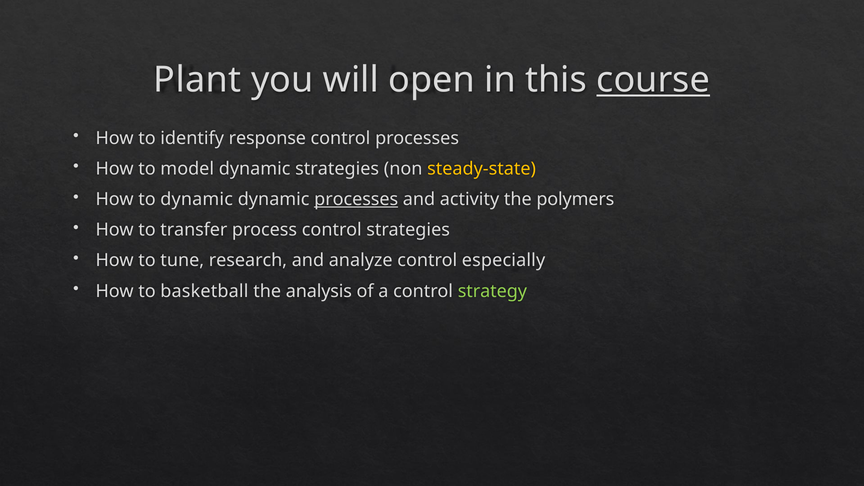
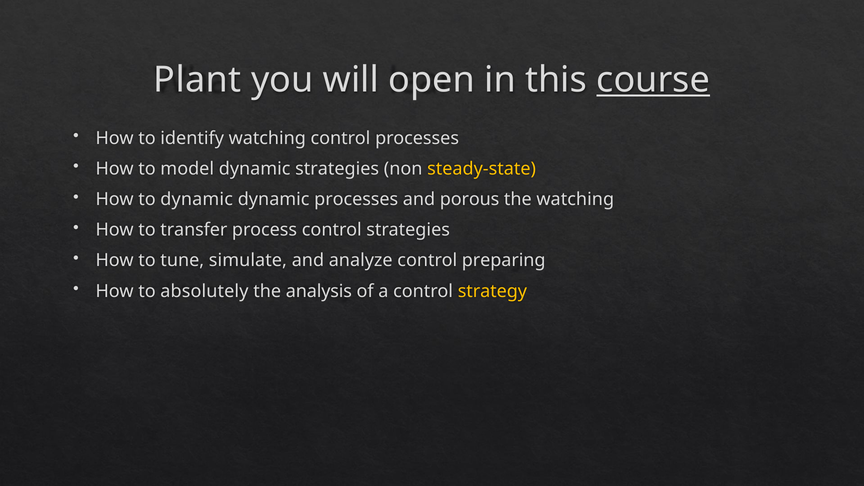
identify response: response -> watching
processes at (356, 199) underline: present -> none
activity: activity -> porous
the polymers: polymers -> watching
research: research -> simulate
especially: especially -> preparing
basketball: basketball -> absolutely
strategy colour: light green -> yellow
